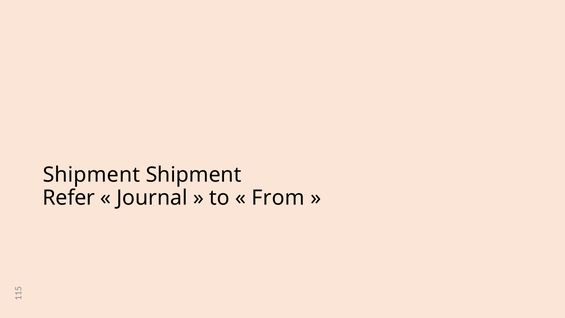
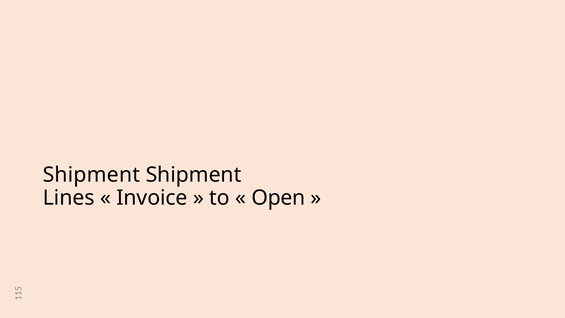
Refer: Refer -> Lines
Journal: Journal -> Invoice
From: From -> Open
